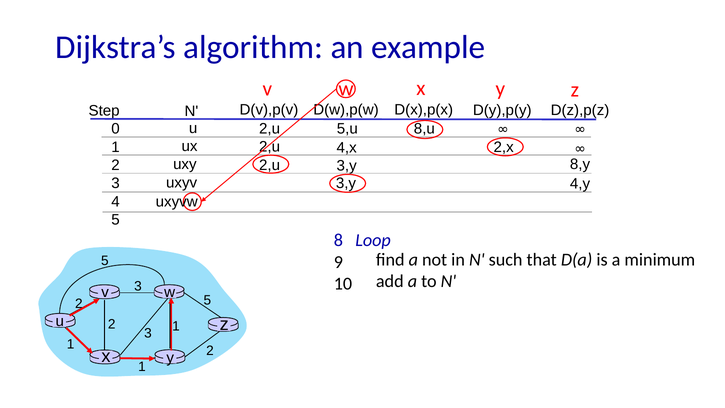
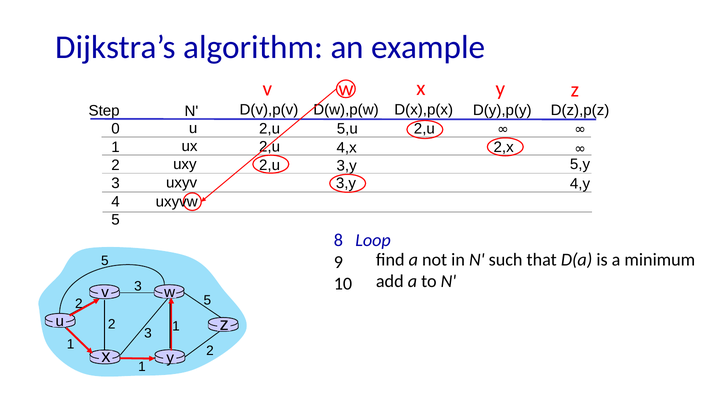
8,u at (424, 129): 8,u -> 2,u
8,y: 8,y -> 5,y
